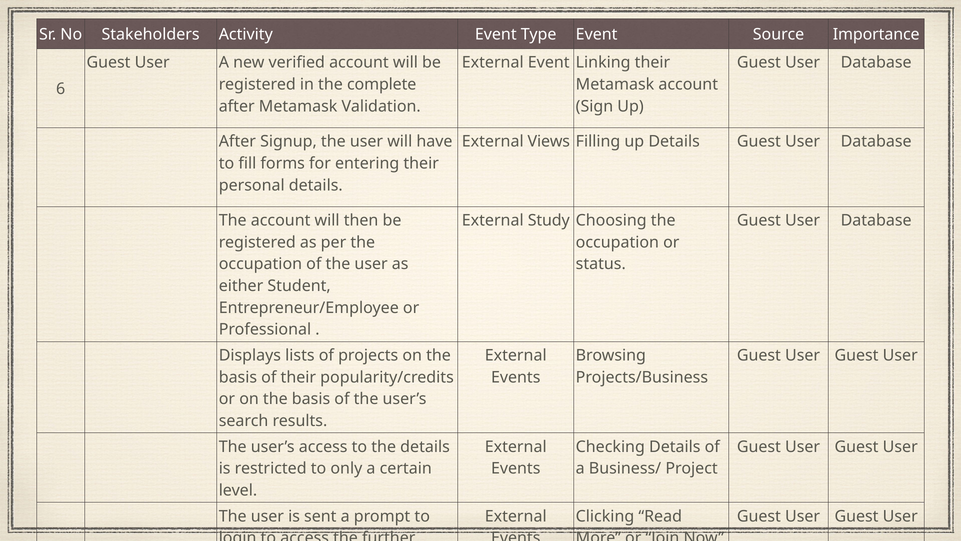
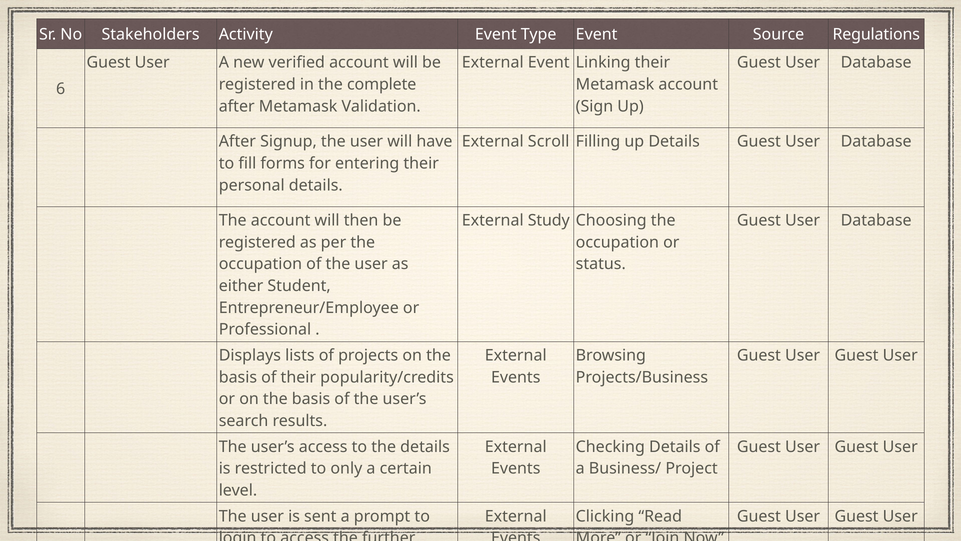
Importance: Importance -> Regulations
Views: Views -> Scroll
